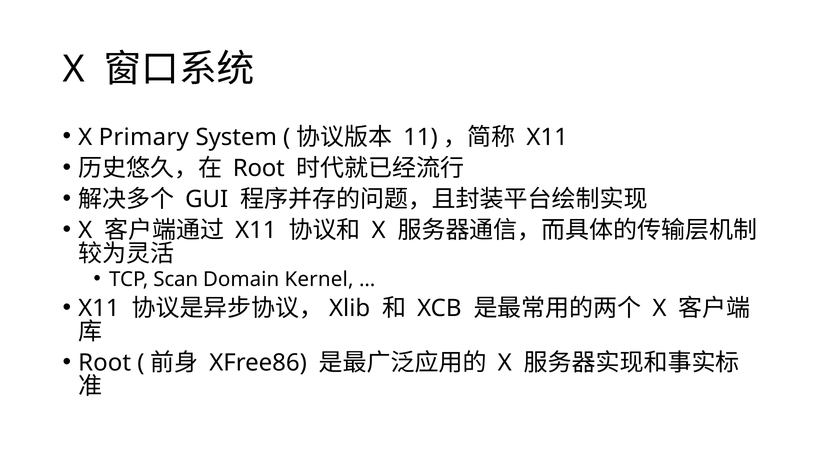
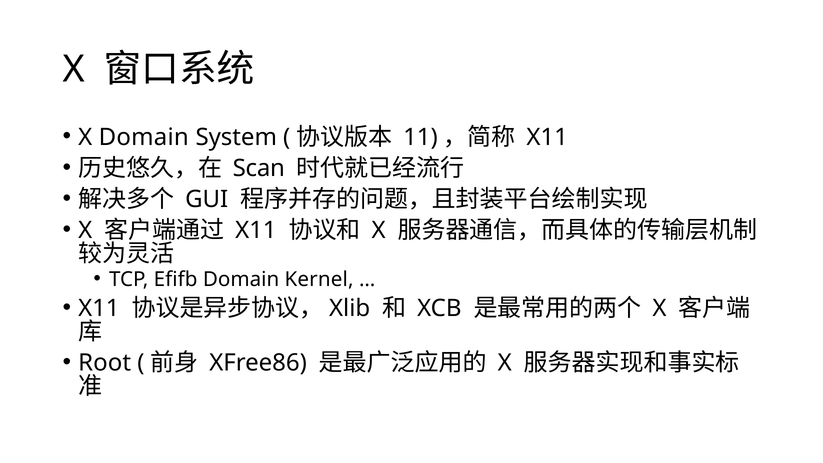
X Primary: Primary -> Domain
Root at (259, 168): Root -> Scan
Scan: Scan -> Efifb
